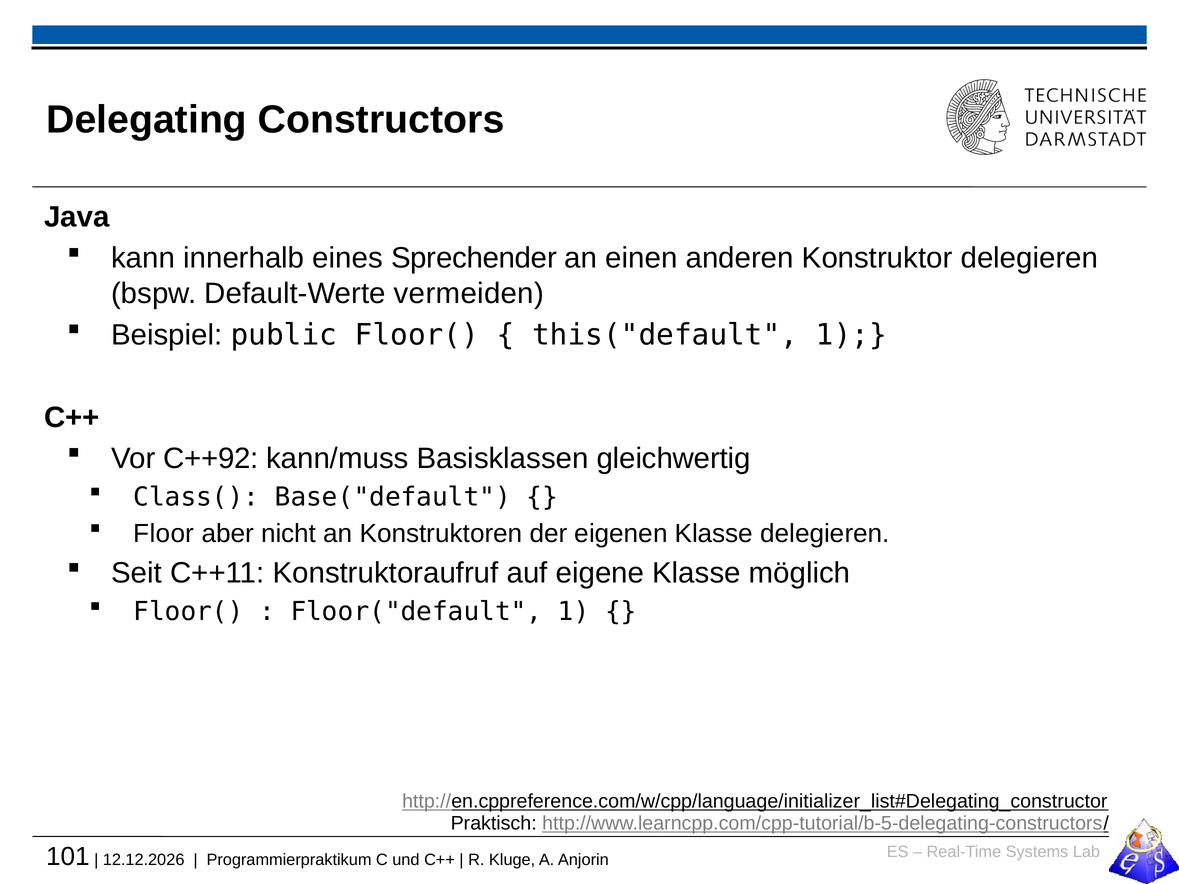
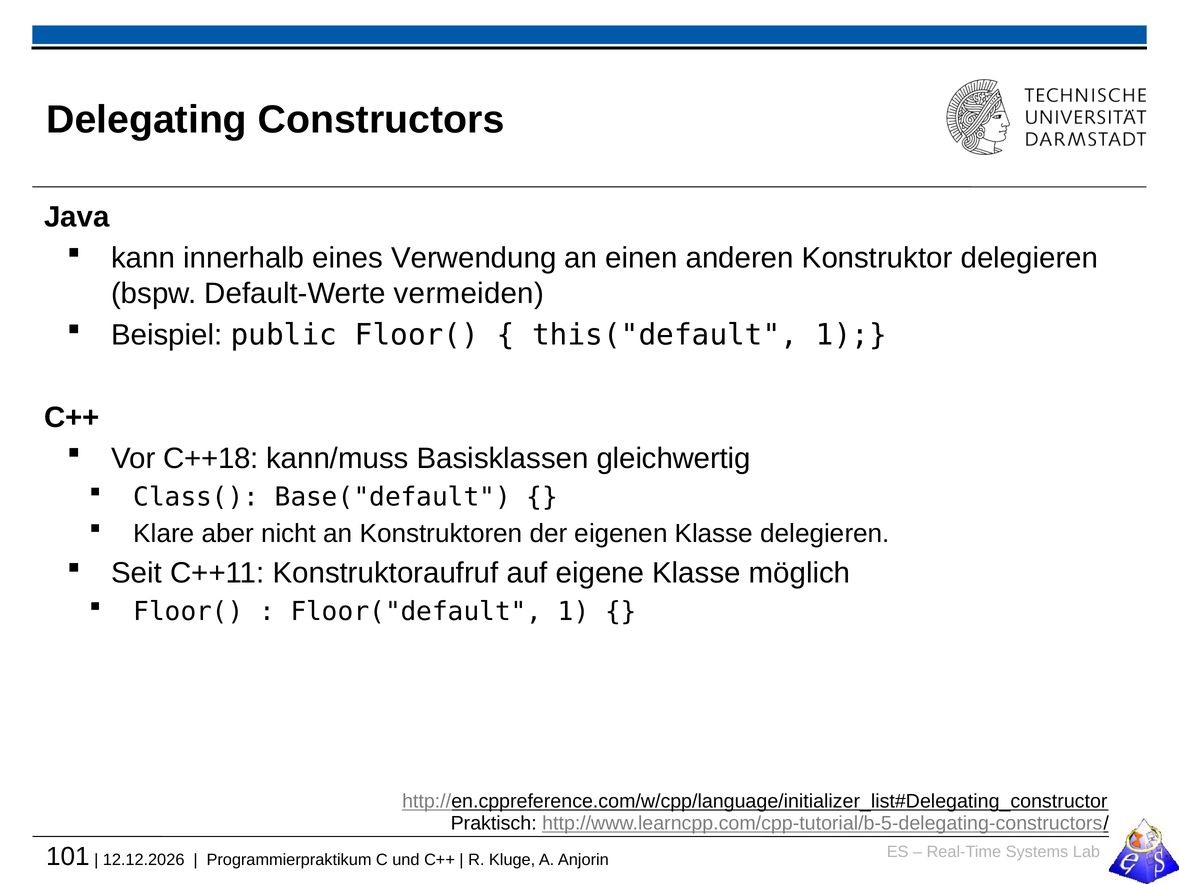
Sprechender: Sprechender -> Verwendung
C++92: C++92 -> C++18
Floor: Floor -> Klare
